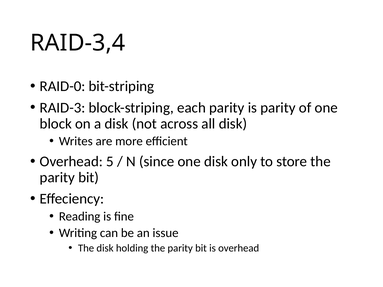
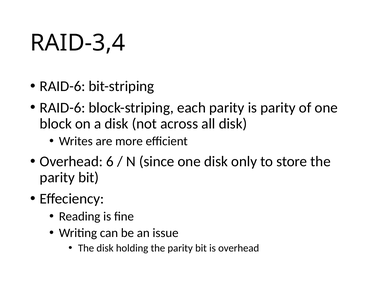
RAID-0 at (63, 86): RAID-0 -> RAID-6
RAID-3 at (63, 108): RAID-3 -> RAID-6
5: 5 -> 6
